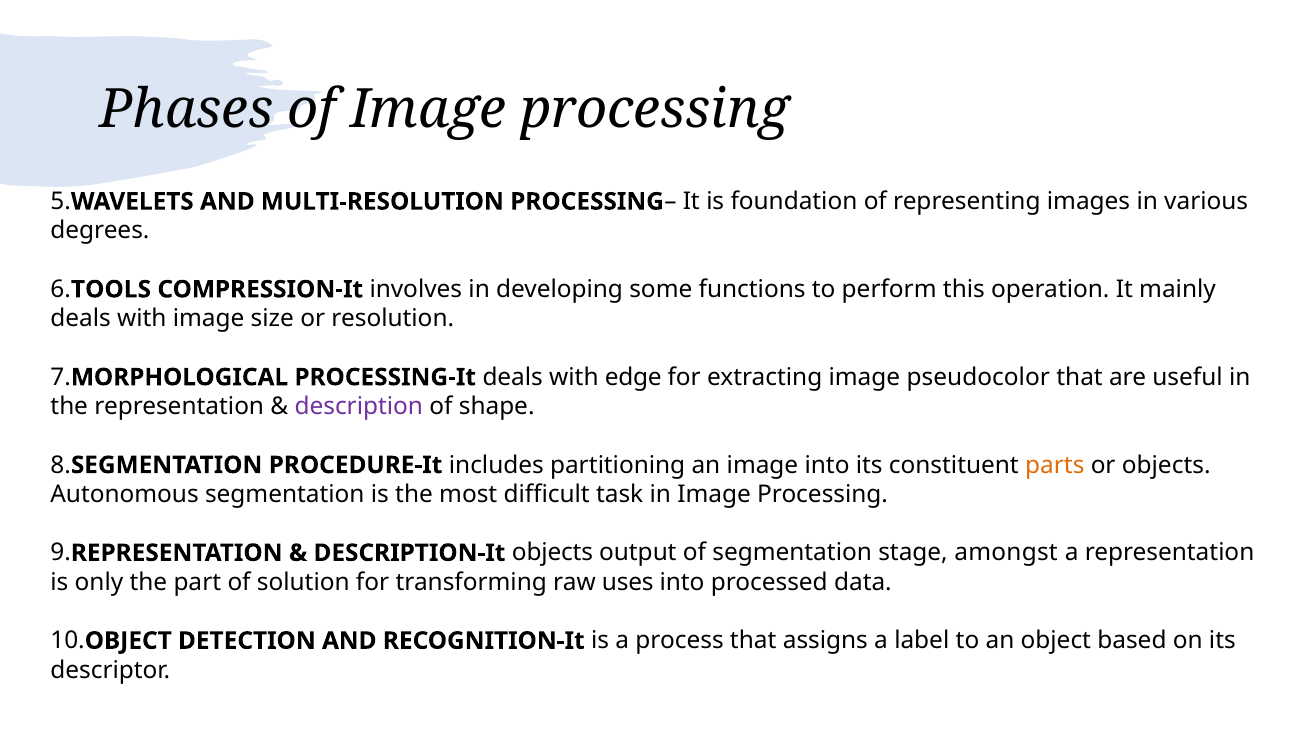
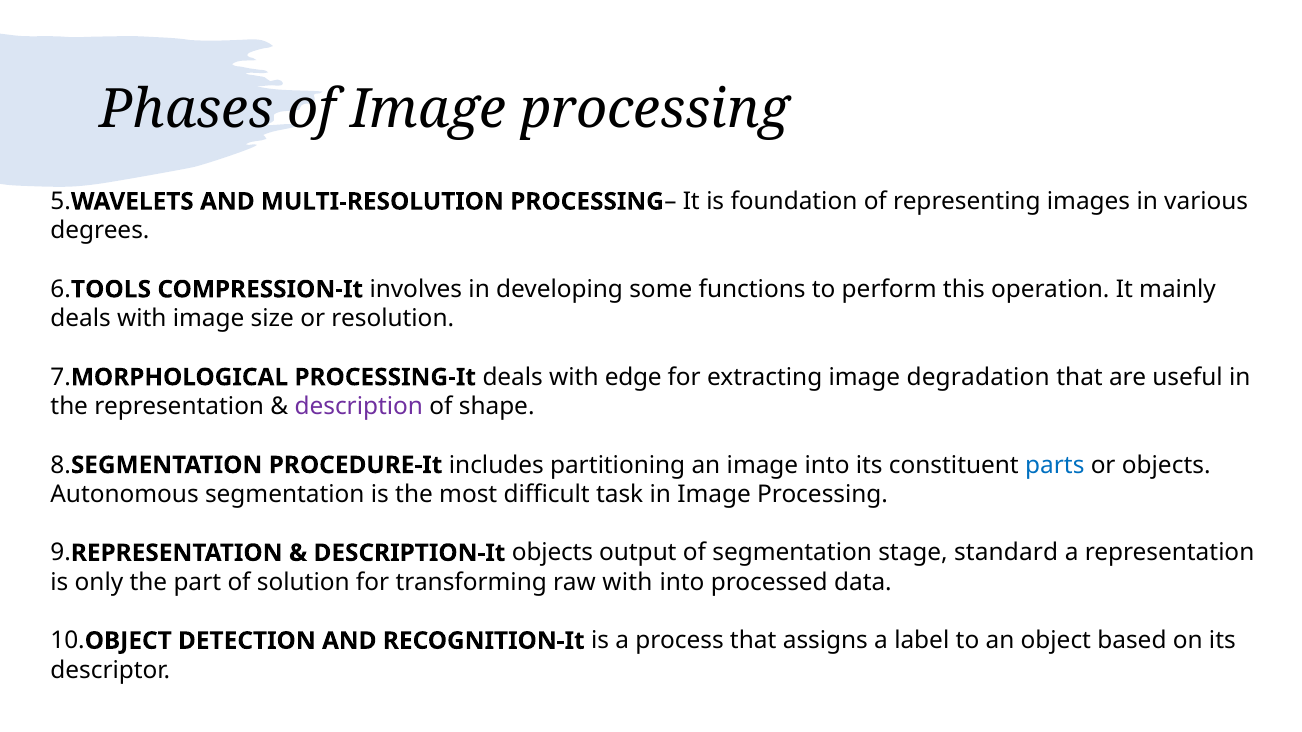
pseudocolor: pseudocolor -> degradation
parts colour: orange -> blue
amongst: amongst -> standard
raw uses: uses -> with
